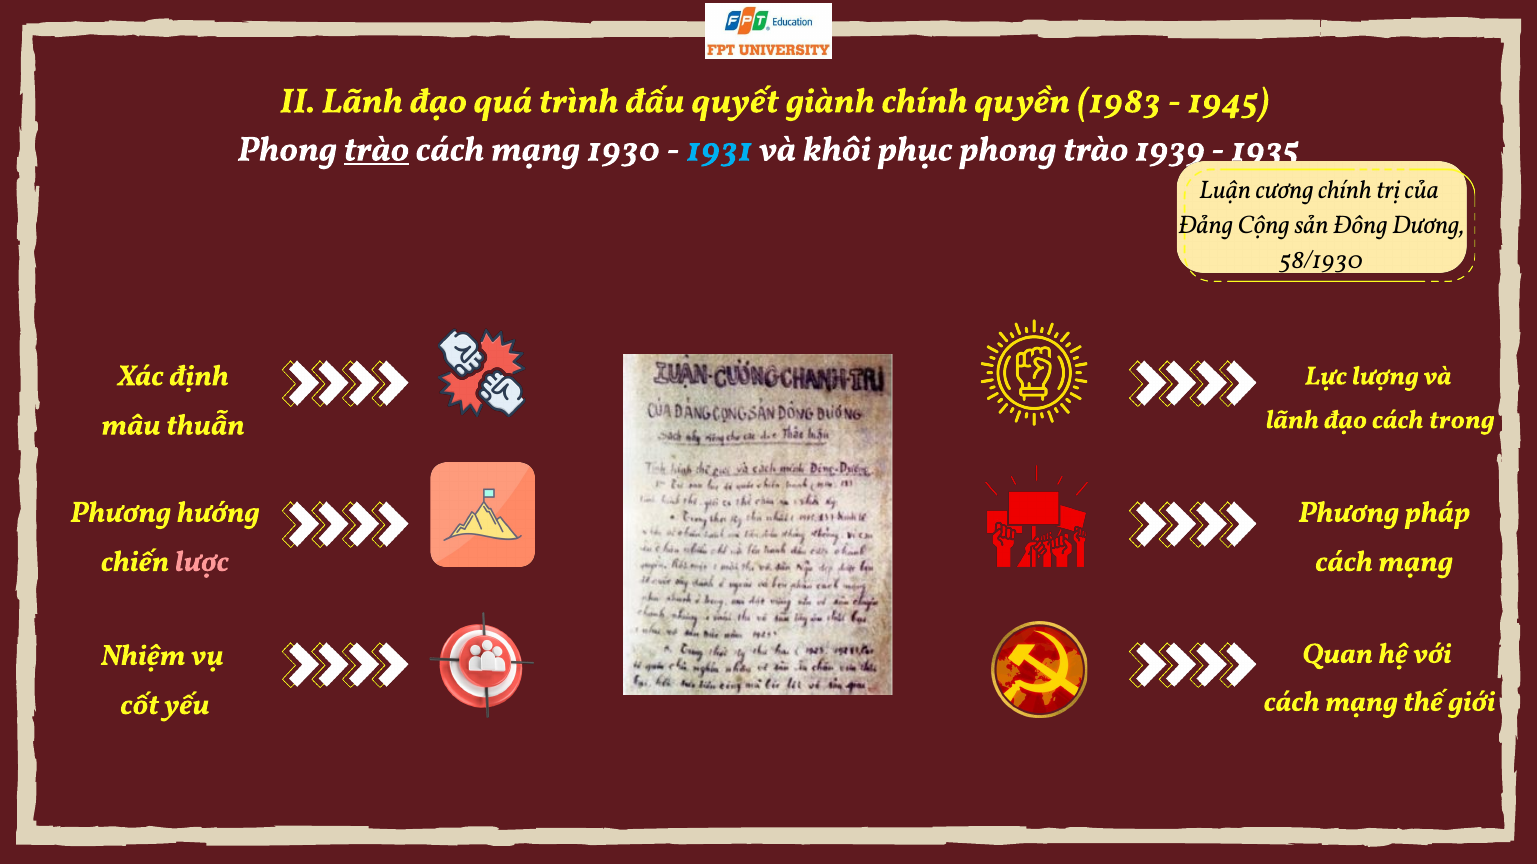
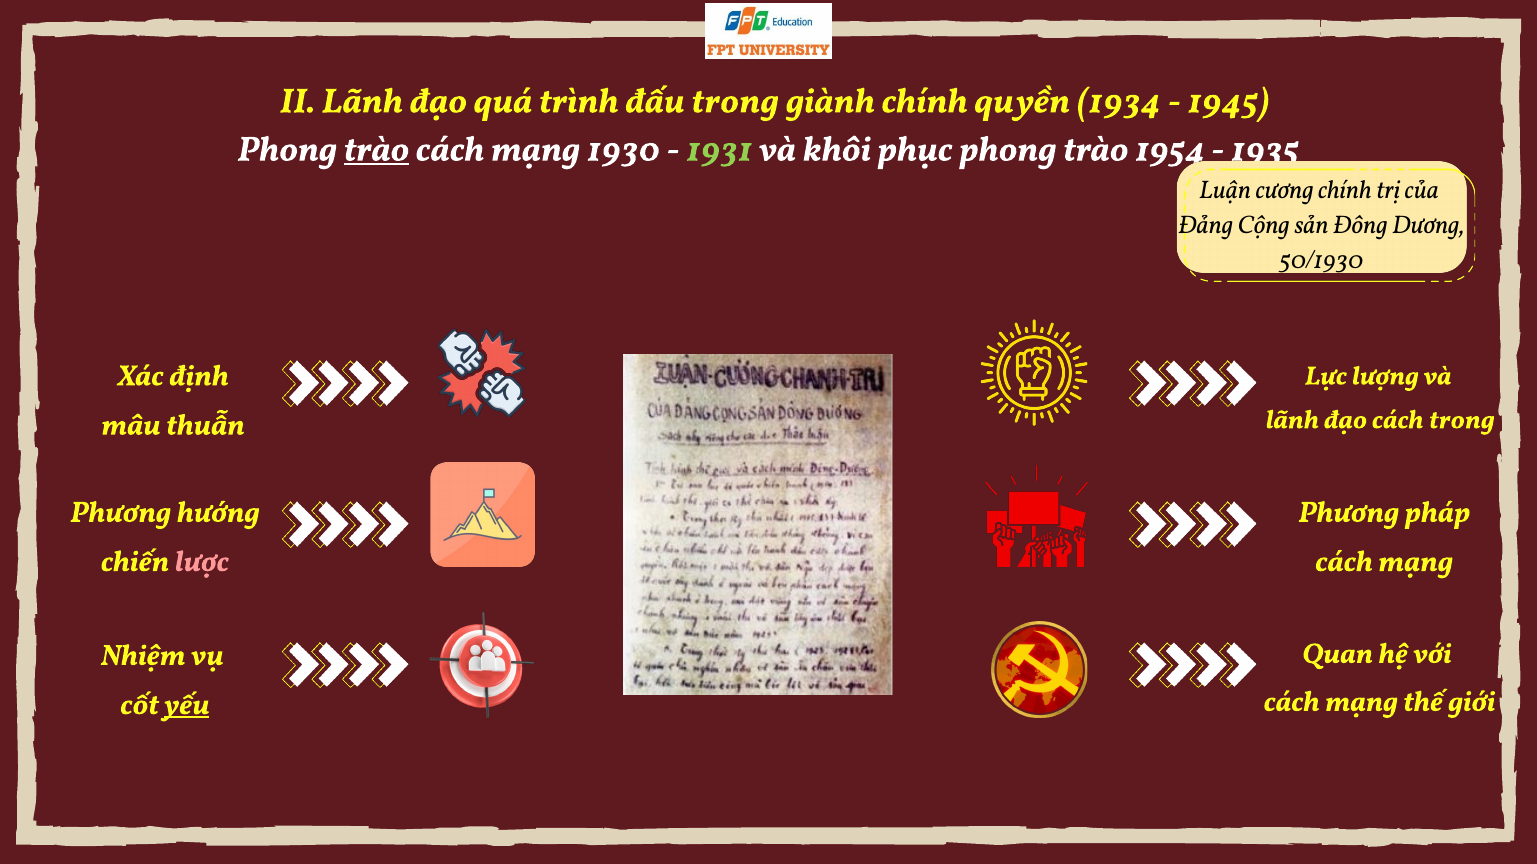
đấu quyết: quyết -> trong
1983: 1983 -> 1934
1931 colour: light blue -> light green
1939: 1939 -> 1954
58/1930: 58/1930 -> 50/1930
yếu underline: none -> present
